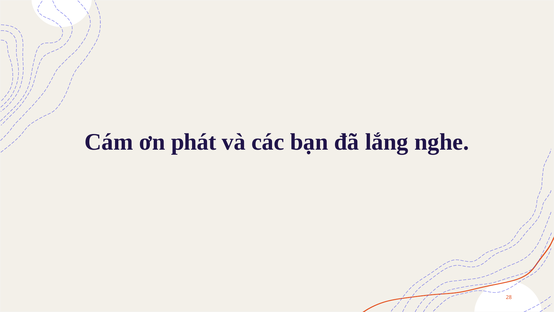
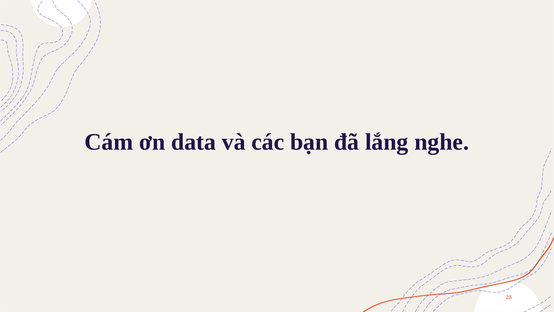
phát: phát -> data
